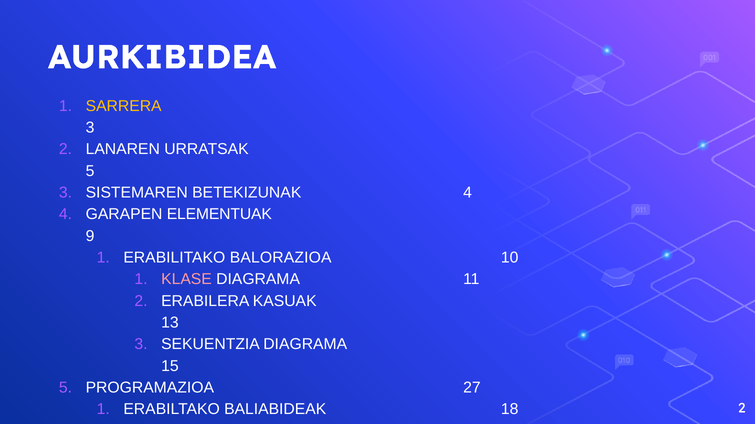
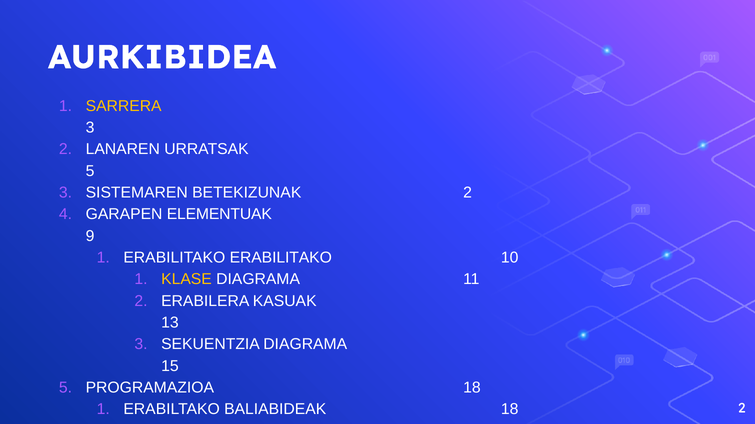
BETEKIZUNAK 4: 4 -> 2
ERABILITAKO BALORAZIOA: BALORAZIOA -> ERABILITAKO
KLASE colour: pink -> yellow
PROGRAMAZIOA 27: 27 -> 18
